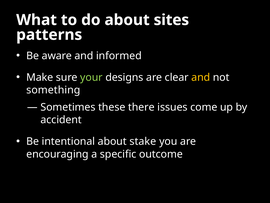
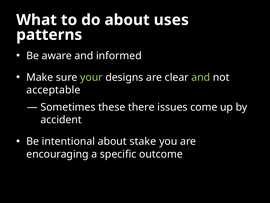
sites: sites -> uses
and at (201, 77) colour: yellow -> light green
something: something -> acceptable
